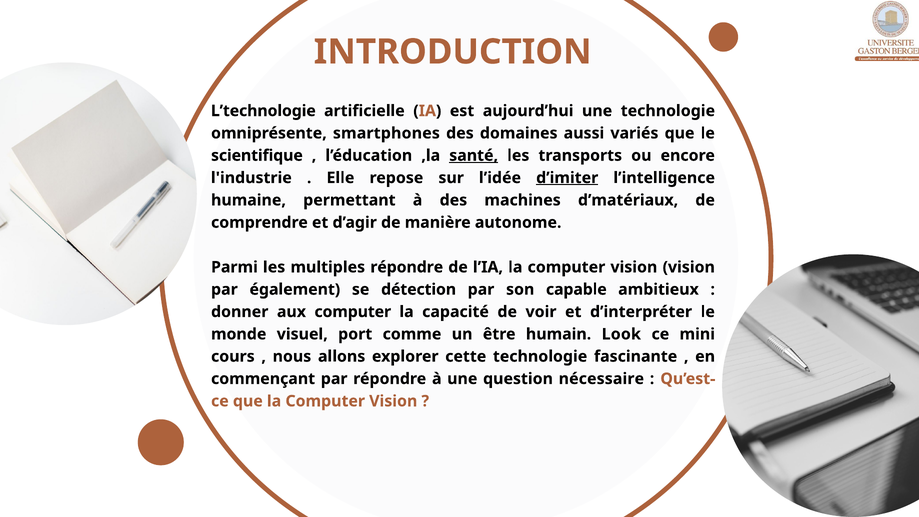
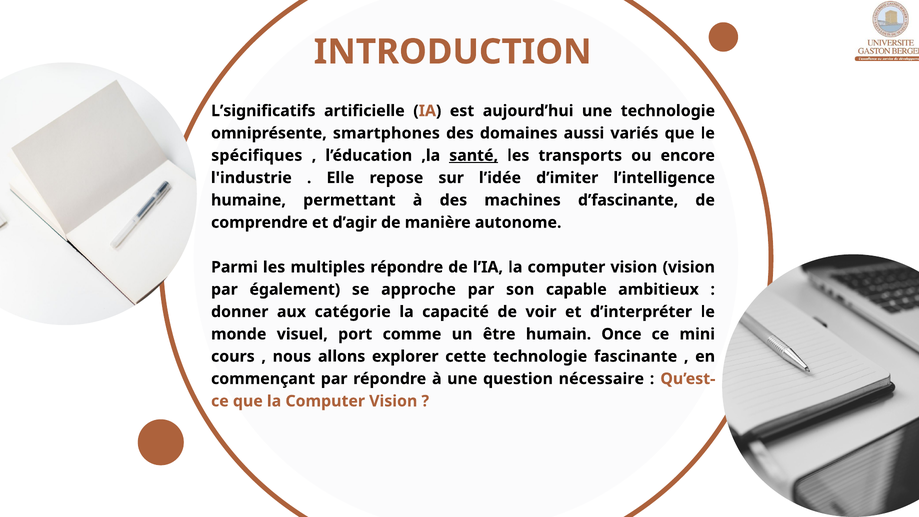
L’technologie: L’technologie -> L’significatifs
scientifique: scientifique -> spécifiques
d’imiter underline: present -> none
d’matériaux: d’matériaux -> d’fascinante
détection: détection -> approche
aux computer: computer -> catégorie
Look: Look -> Once
